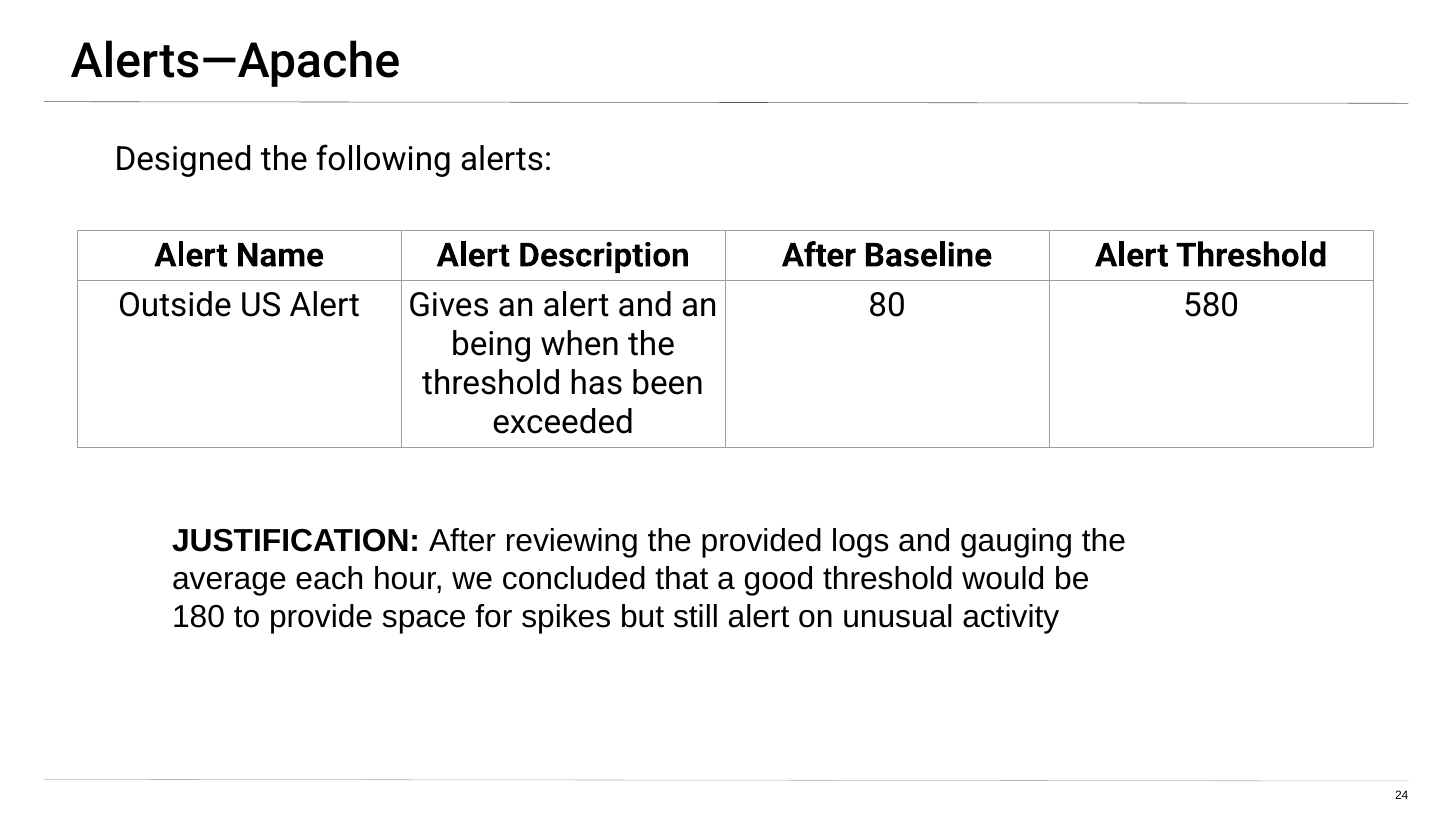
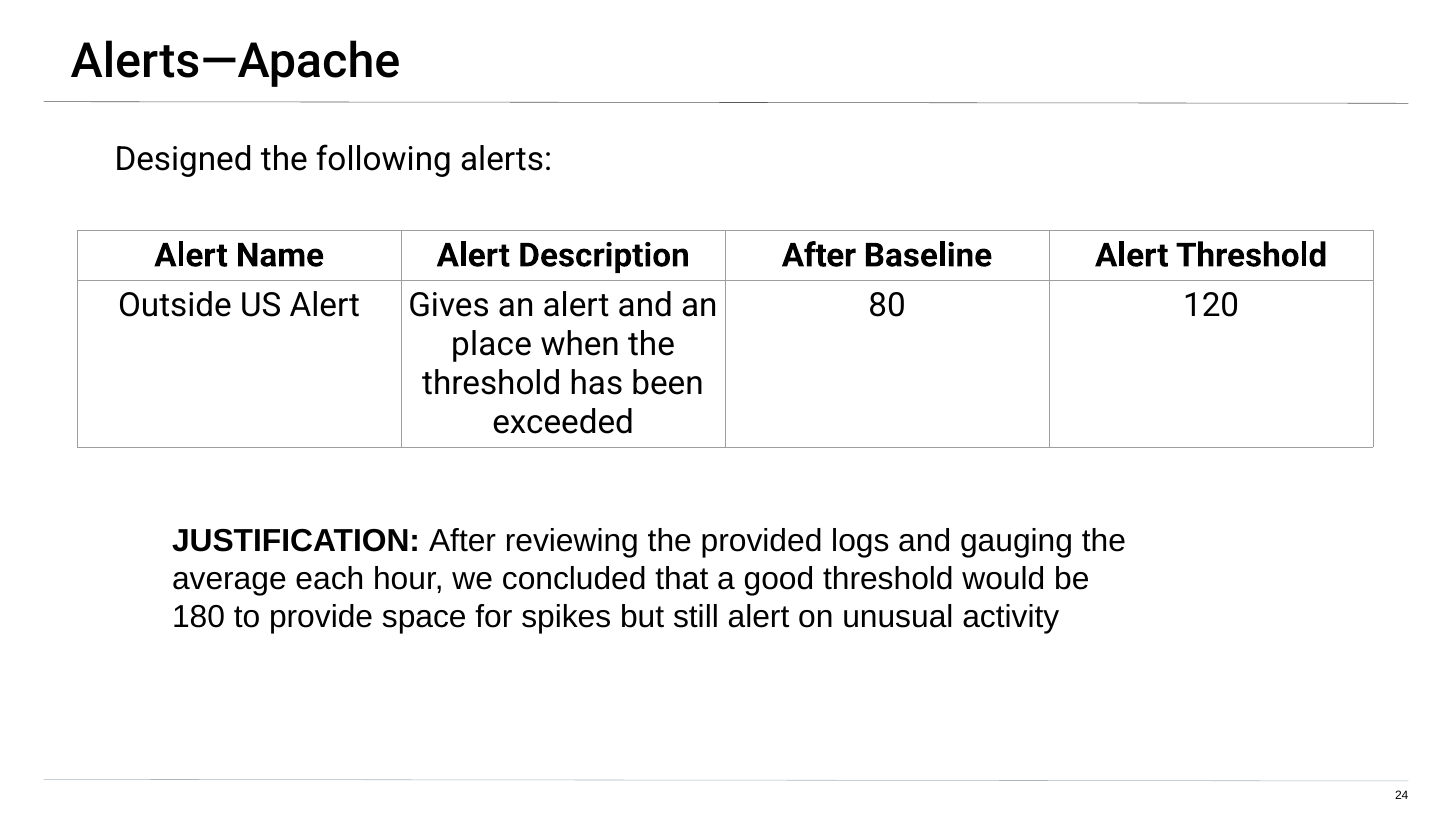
580: 580 -> 120
being: being -> place
